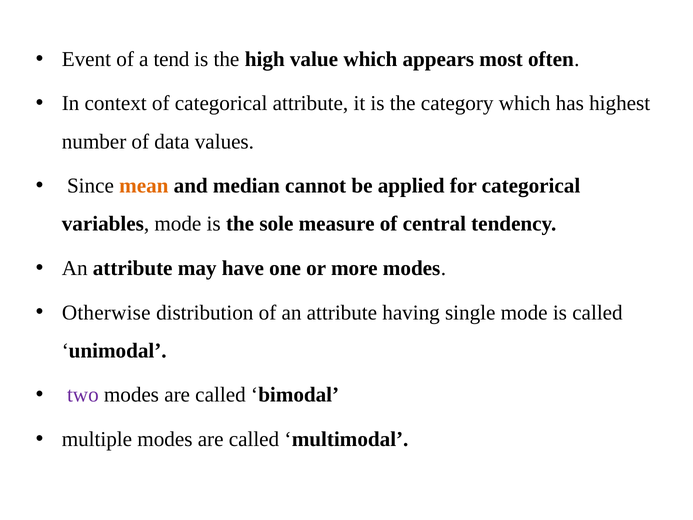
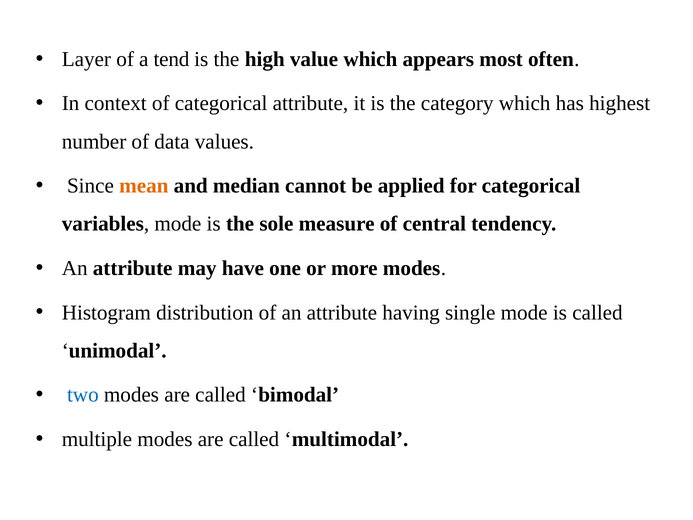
Event: Event -> Layer
Otherwise: Otherwise -> Histogram
two colour: purple -> blue
